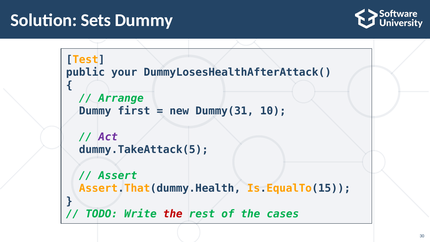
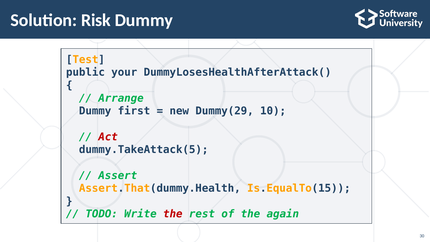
Sets: Sets -> Risk
Dummy(31: Dummy(31 -> Dummy(29
Act colour: purple -> red
cases: cases -> again
